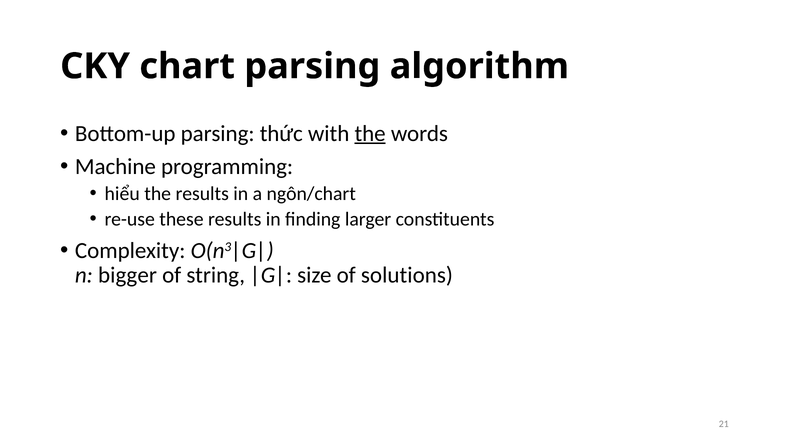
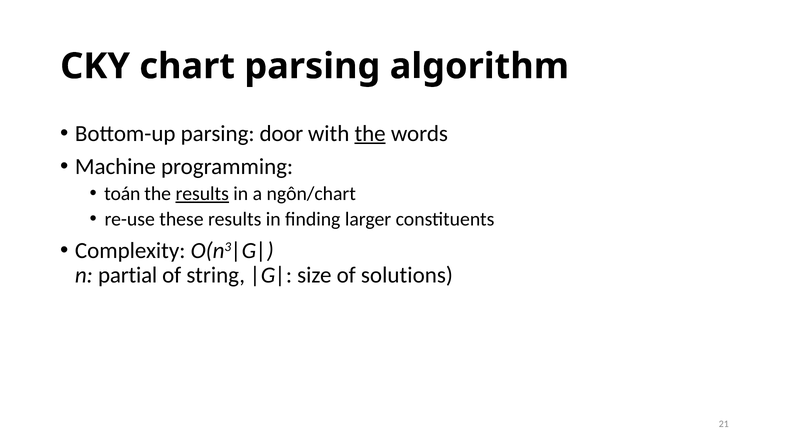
thức: thức -> door
hiểu: hiểu -> toán
results at (202, 194) underline: none -> present
bigger: bigger -> partial
